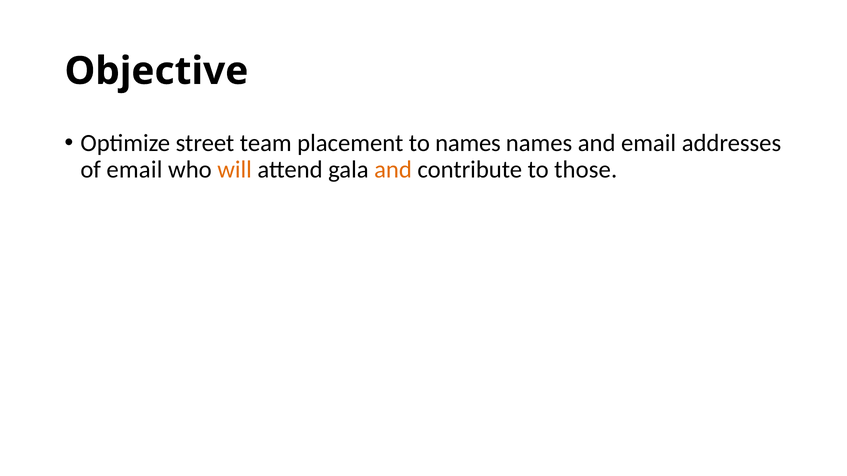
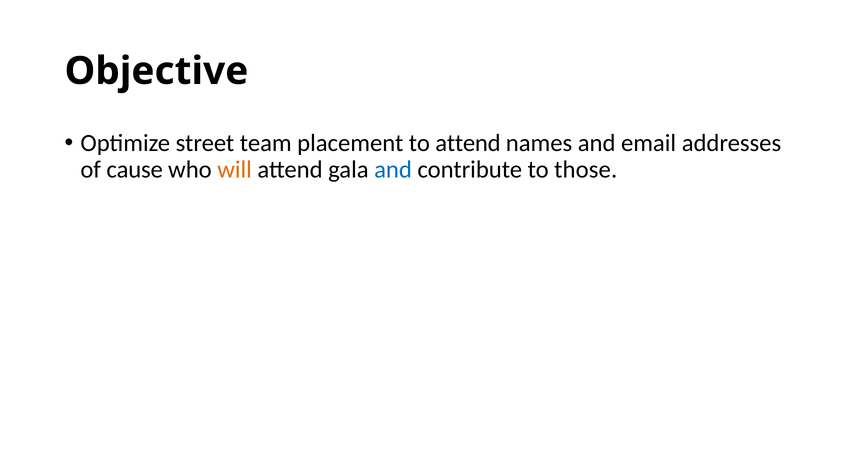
to names: names -> attend
of email: email -> cause
and at (393, 170) colour: orange -> blue
